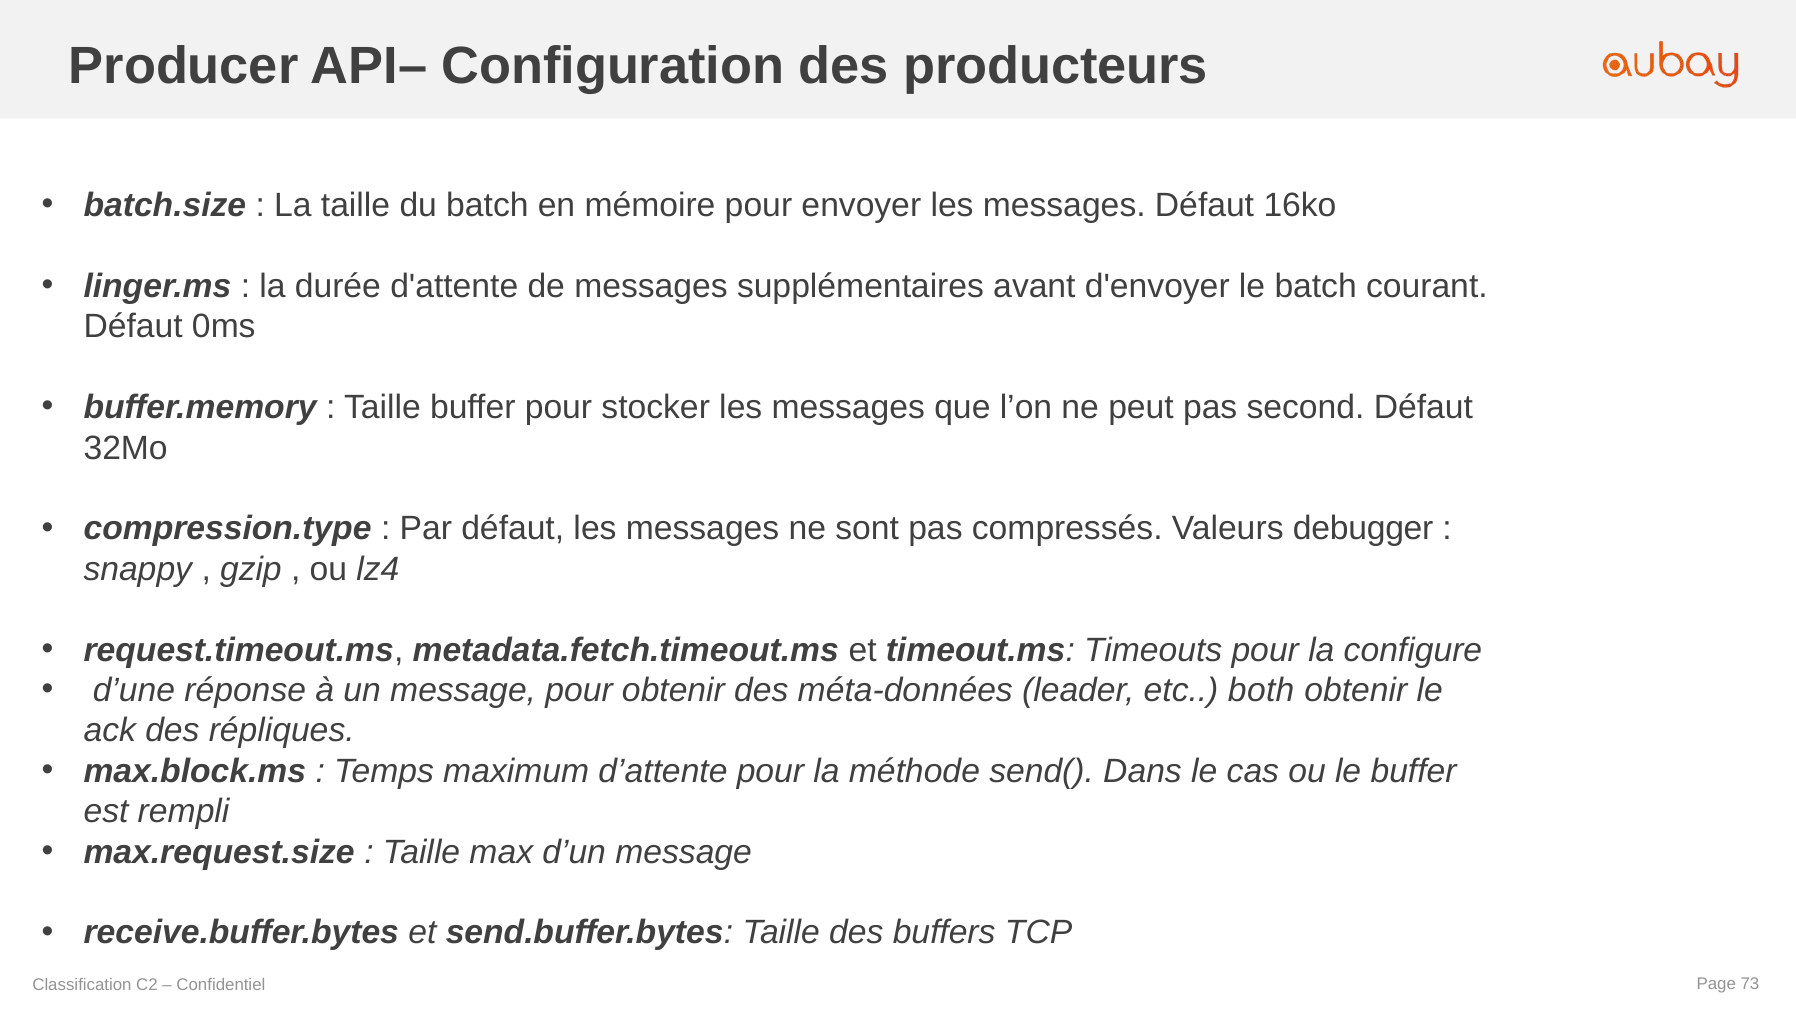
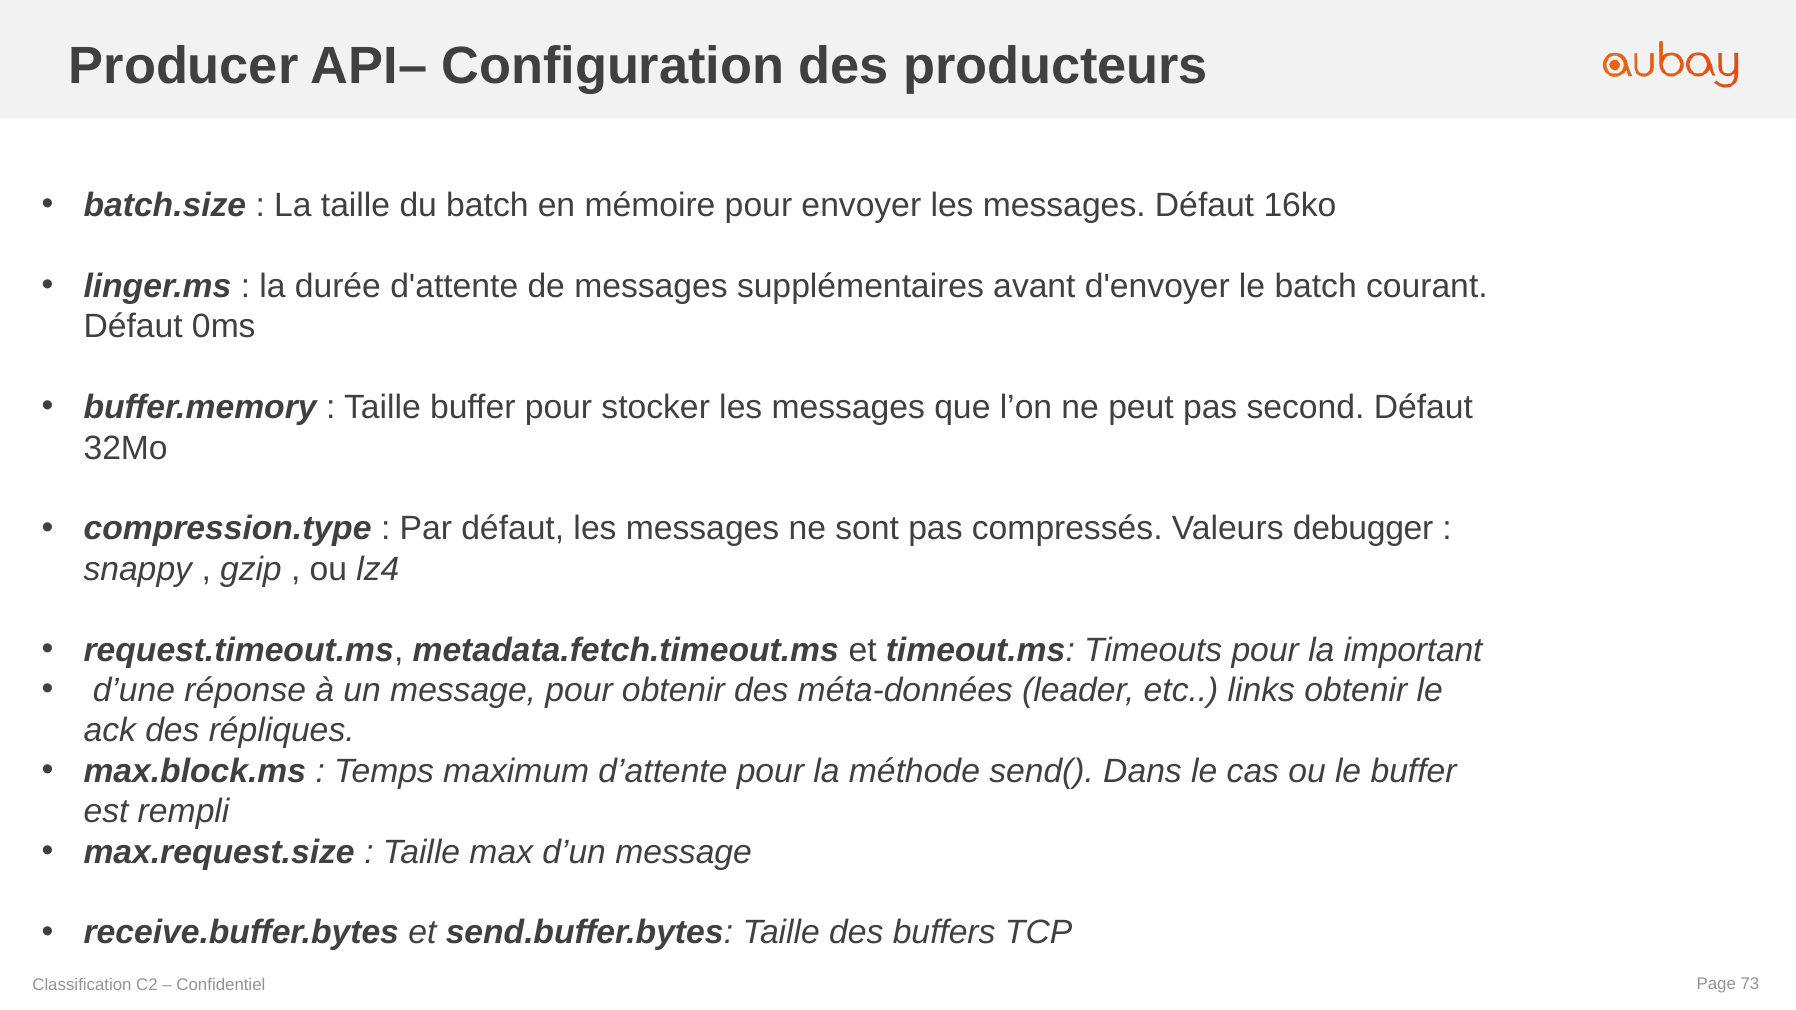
configure: configure -> important
both: both -> links
